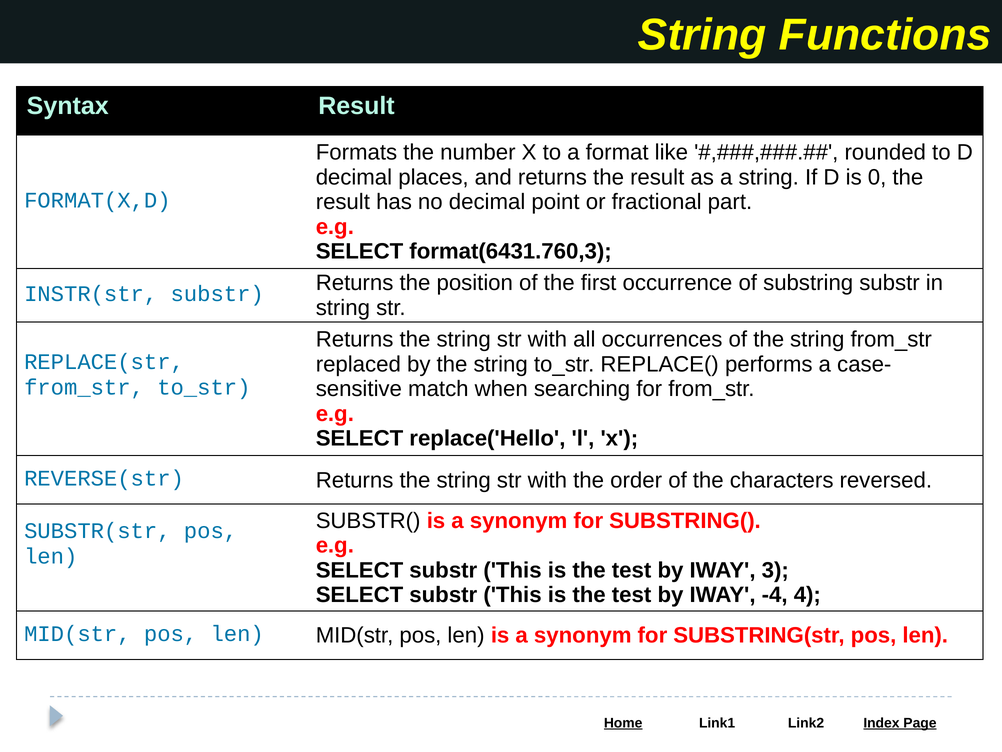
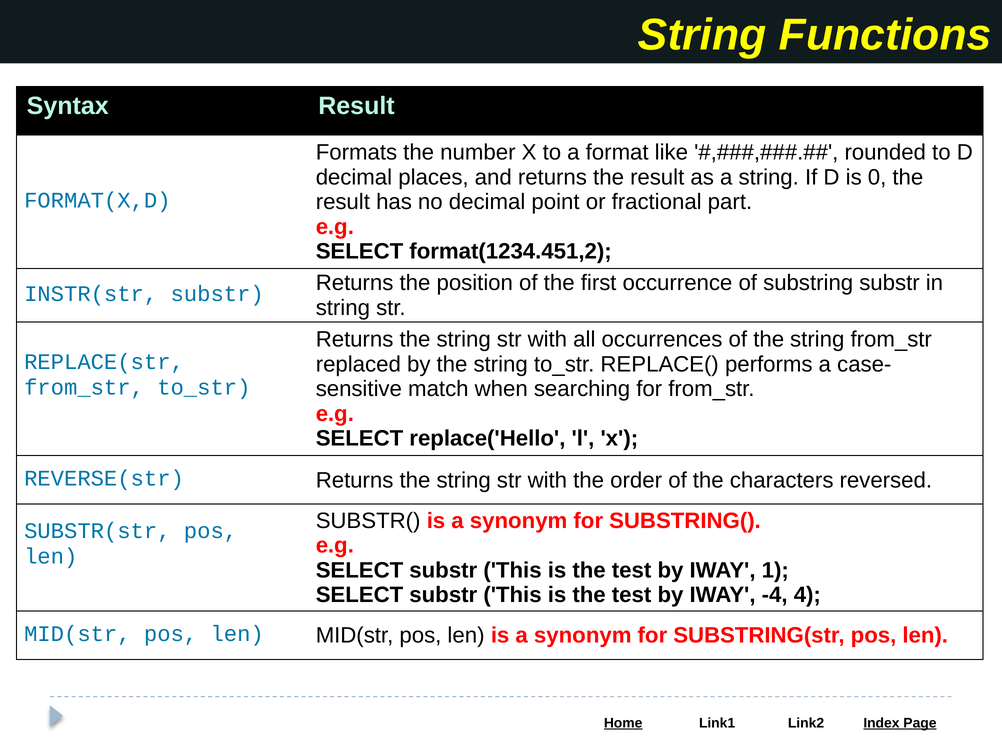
format(6431.760,3: format(6431.760,3 -> format(1234.451,2
3: 3 -> 1
